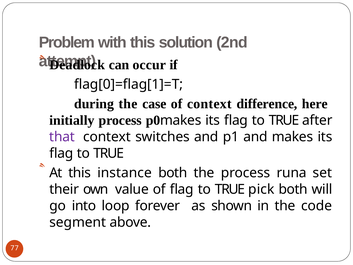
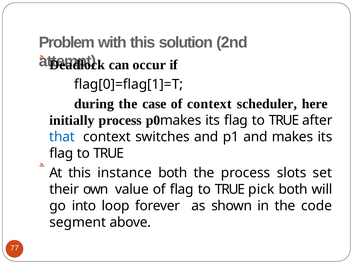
difference: difference -> scheduler
that colour: purple -> blue
runa: runa -> slots
